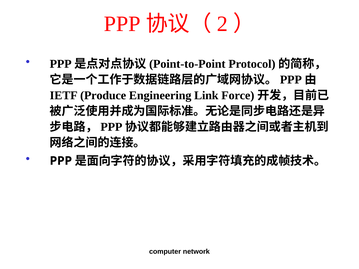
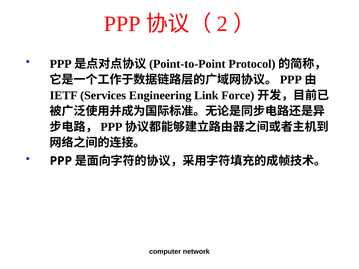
Produce: Produce -> Services
